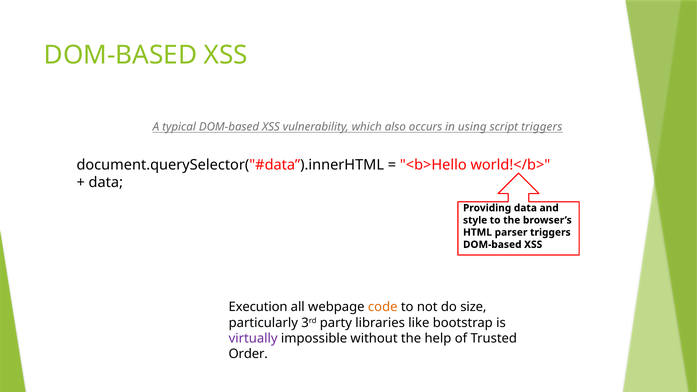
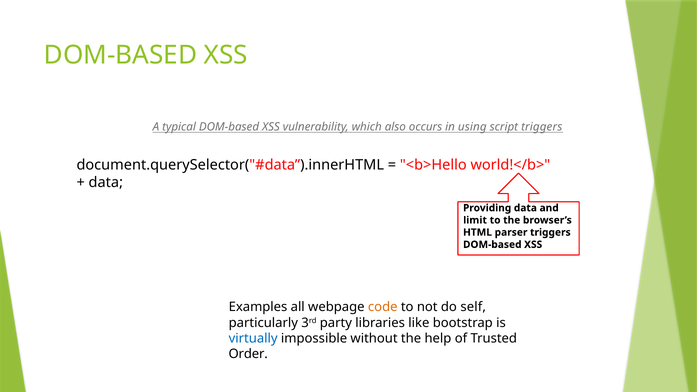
style: style -> limit
Execution: Execution -> Examples
size: size -> self
virtually colour: purple -> blue
